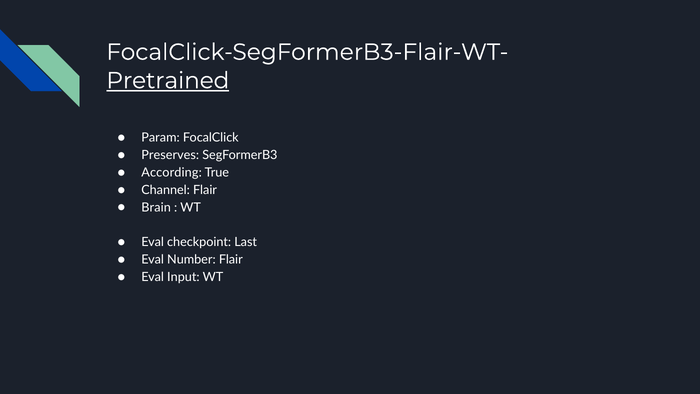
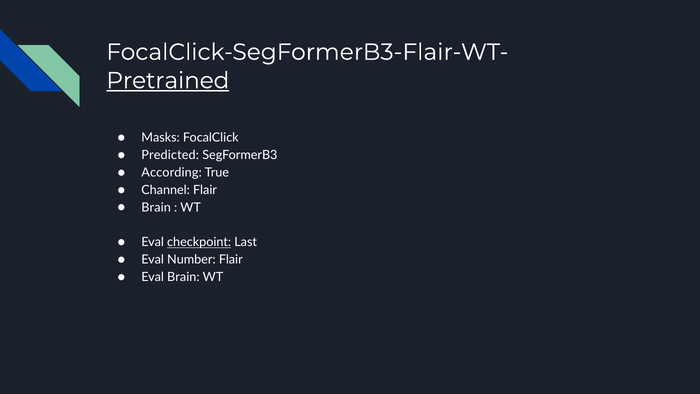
Param: Param -> Masks
Preserves: Preserves -> Predicted
checkpoint underline: none -> present
Eval Input: Input -> Brain
